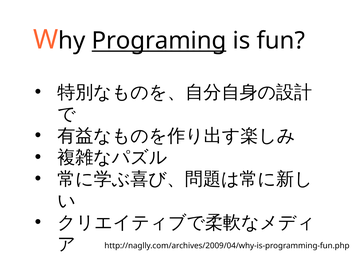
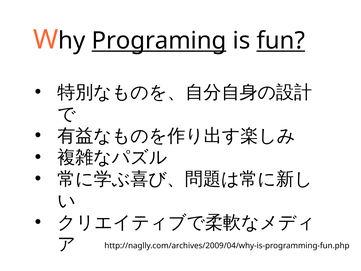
fun underline: none -> present
